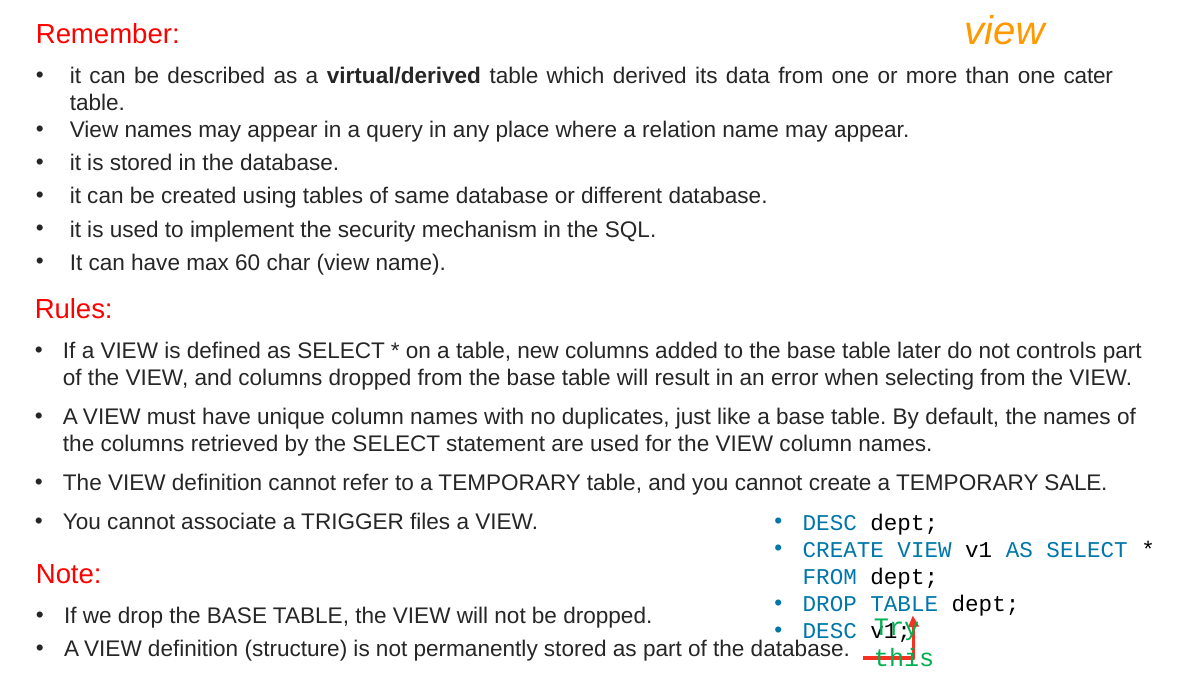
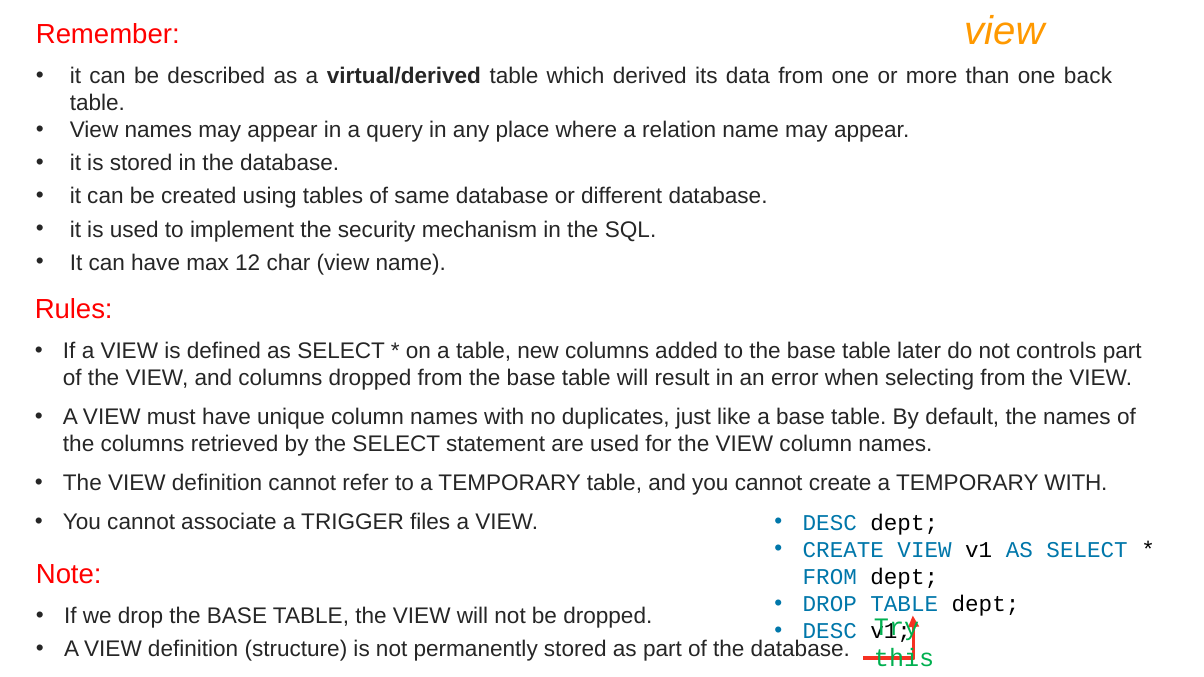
cater: cater -> back
60: 60 -> 12
TEMPORARY SALE: SALE -> WITH
